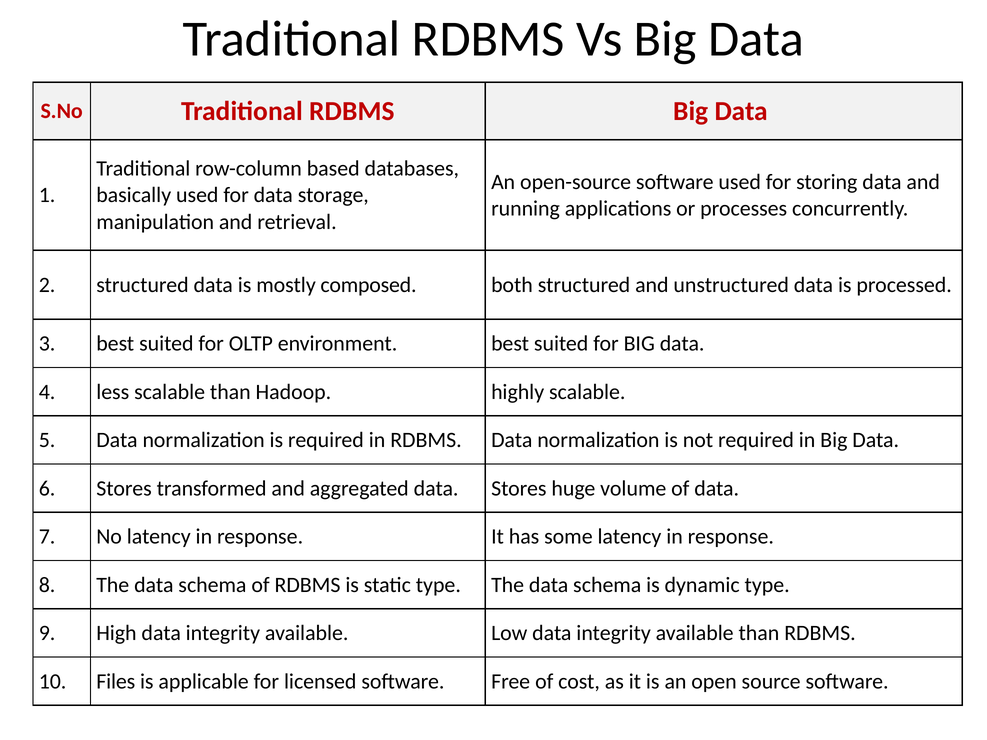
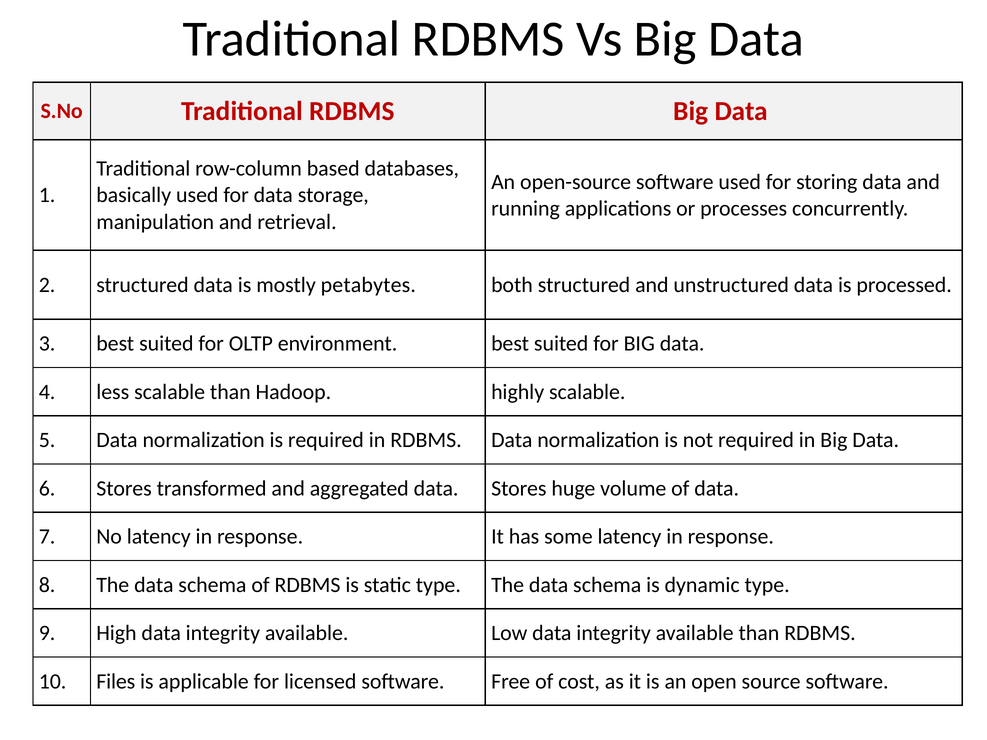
composed: composed -> petabytes
